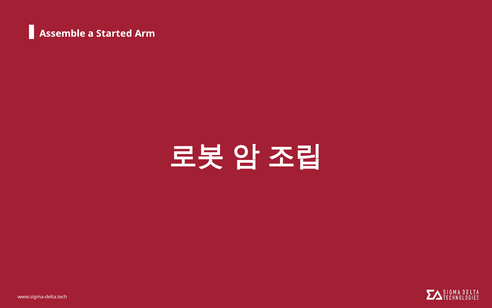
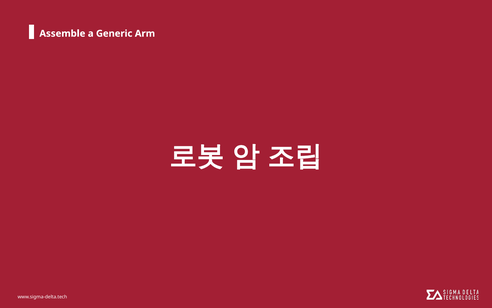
Started: Started -> Generic
